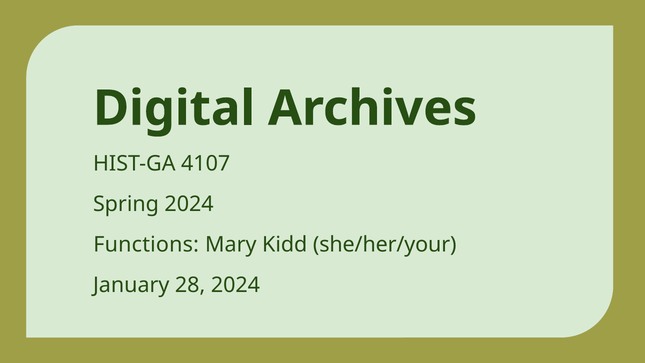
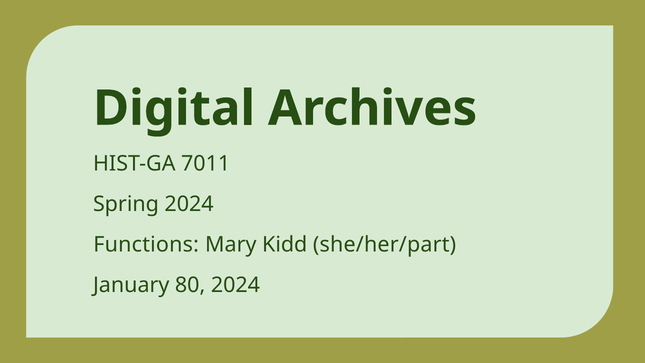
4107: 4107 -> 7011
she/her/your: she/her/your -> she/her/part
28: 28 -> 80
